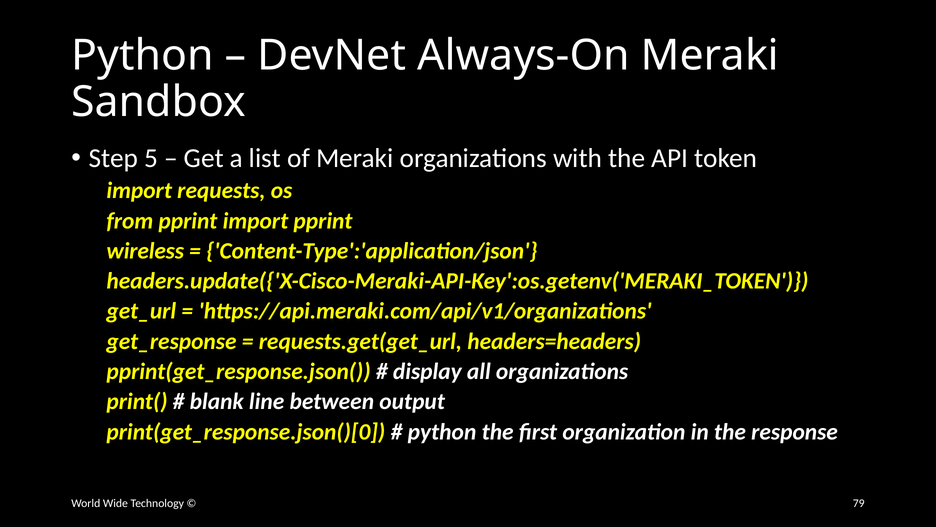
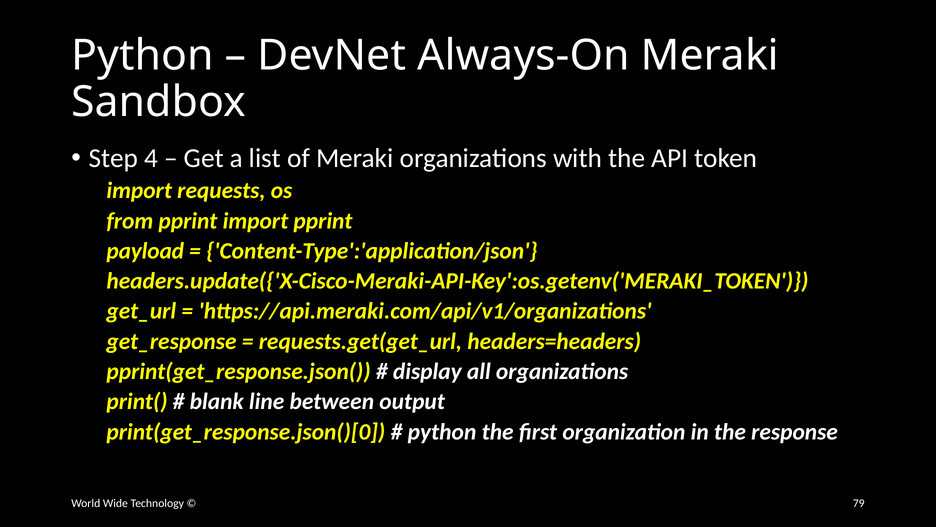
5: 5 -> 4
wireless: wireless -> payload
